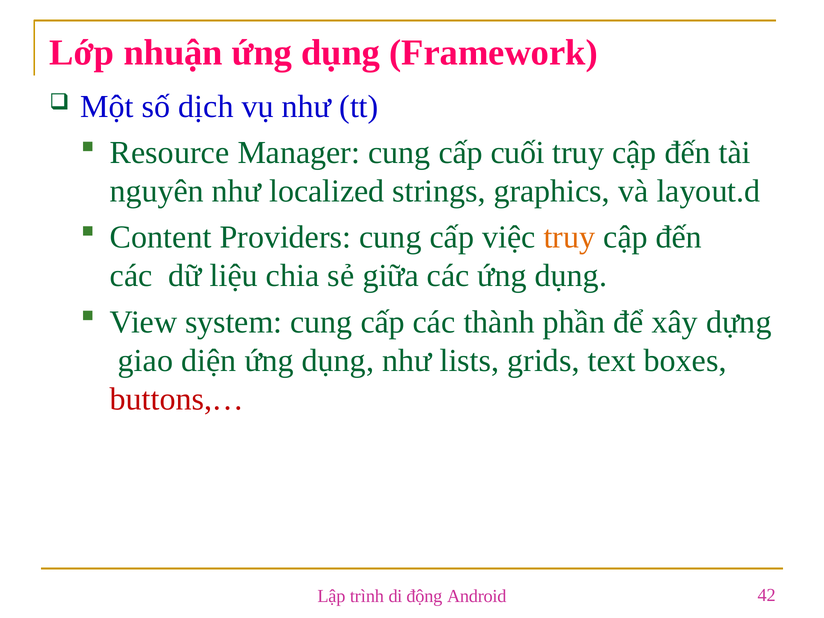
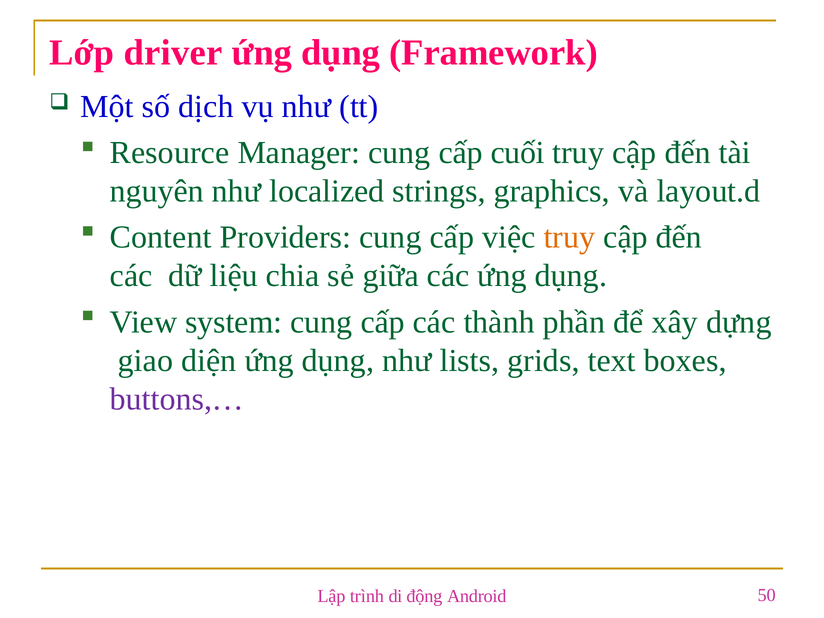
nhuận: nhuận -> driver
buttons,… colour: red -> purple
42: 42 -> 50
